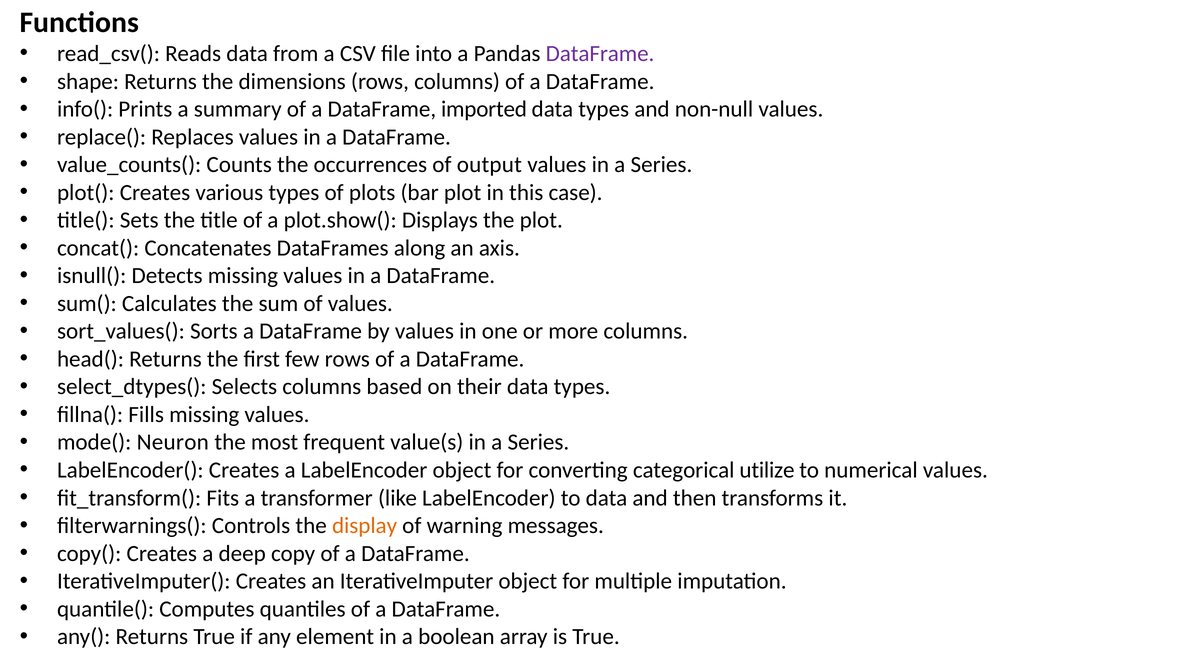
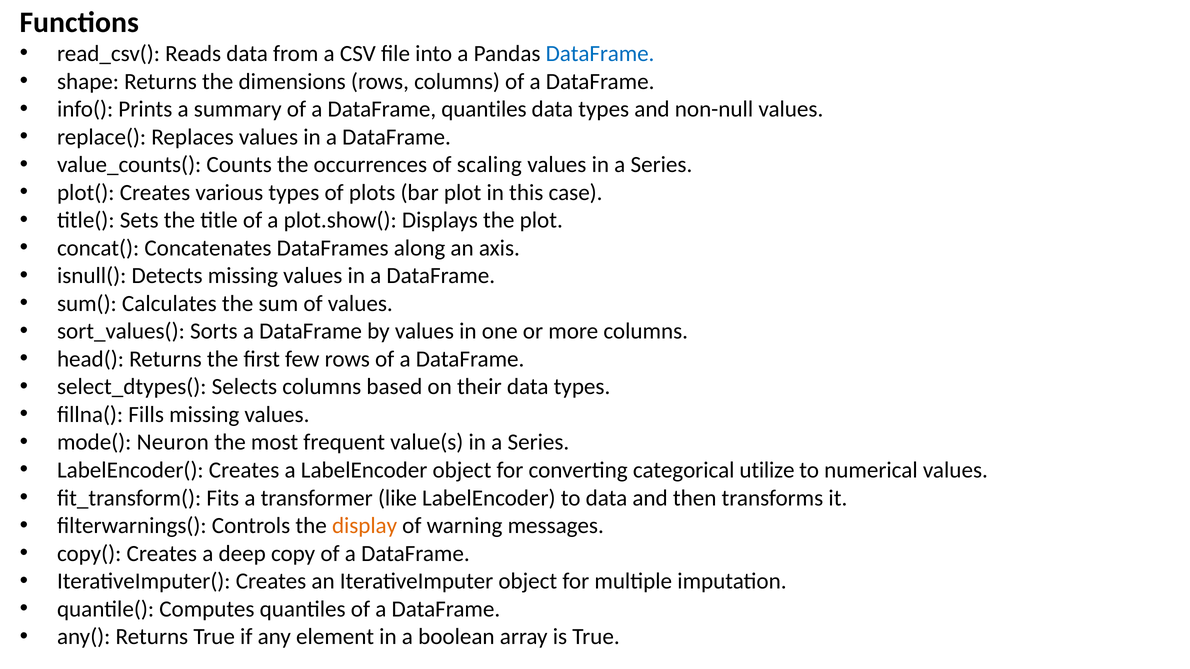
DataFrame at (600, 54) colour: purple -> blue
DataFrame imported: imported -> quantiles
output: output -> scaling
